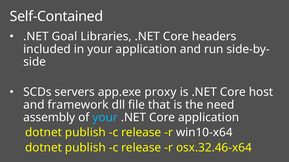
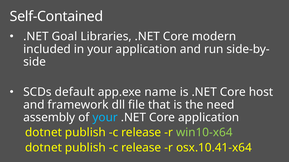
headers: headers -> modern
servers: servers -> default
proxy: proxy -> name
win10-x64 colour: white -> light green
osx.32.46-x64: osx.32.46-x64 -> osx.10.41-x64
